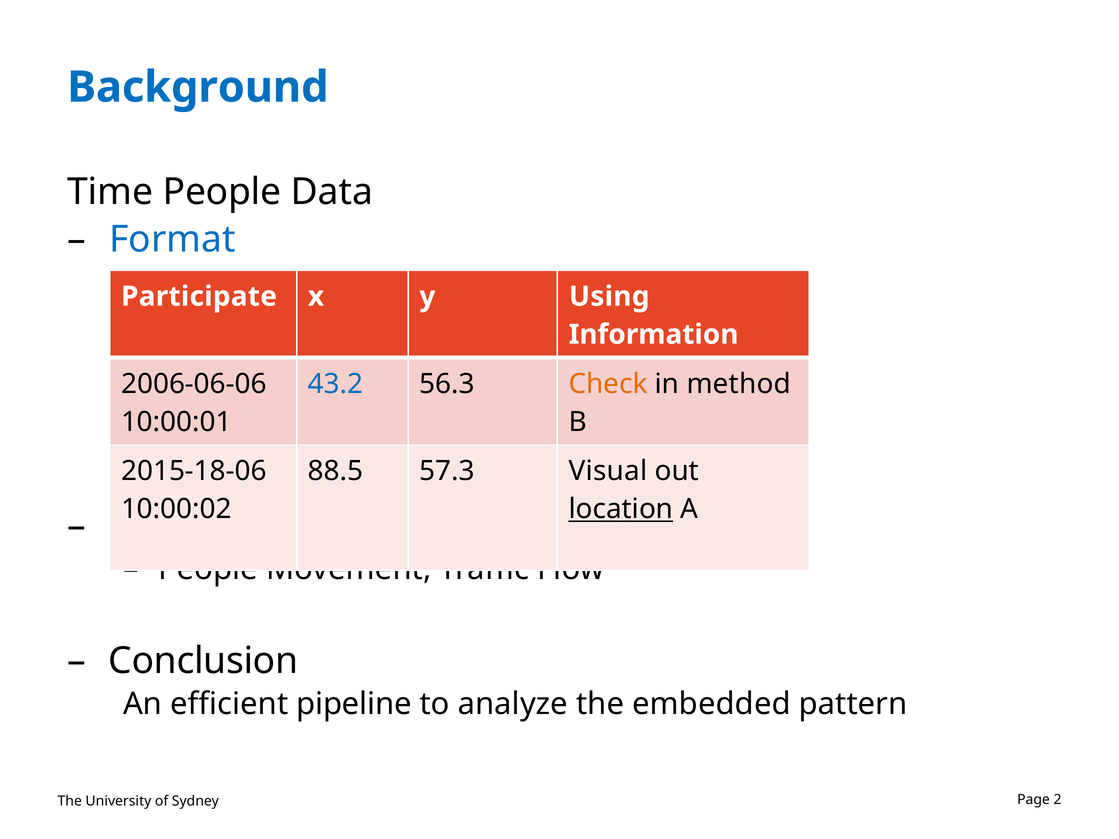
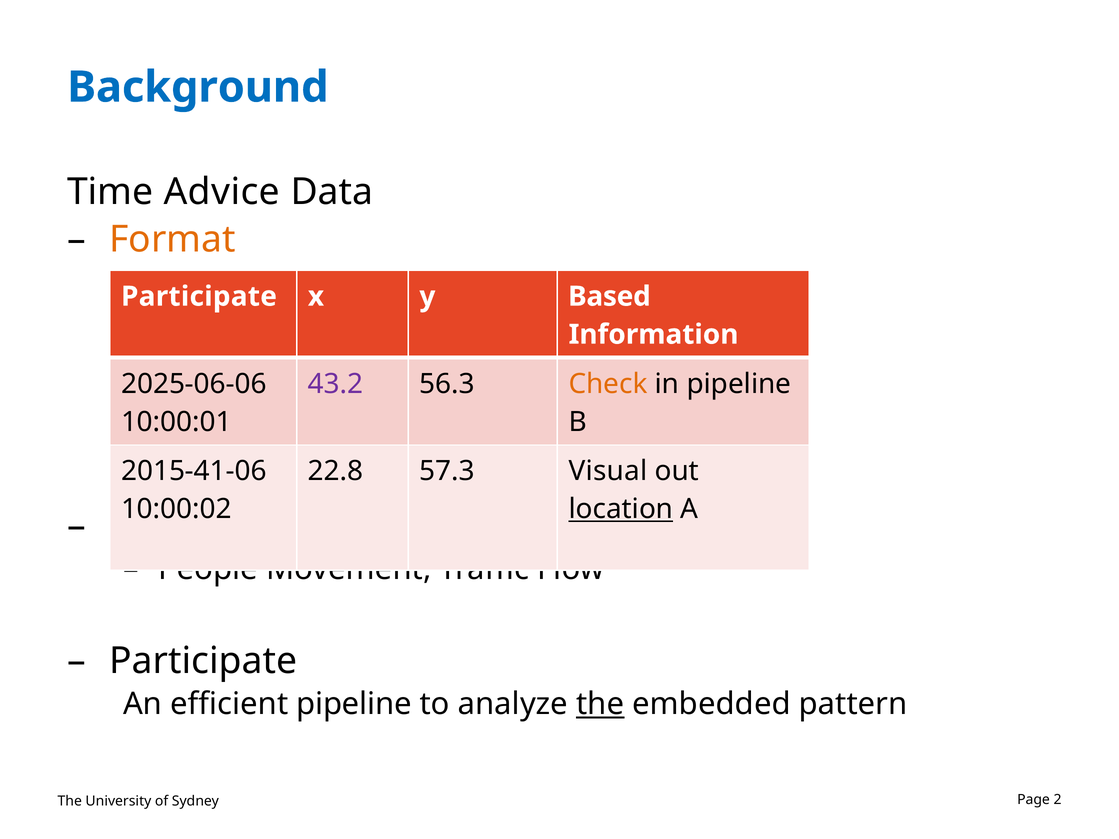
Time People: People -> Advice
Format colour: blue -> orange
Using: Using -> Based
2006-06-06: 2006-06-06 -> 2025-06-06
43.2 colour: blue -> purple
in method: method -> pipeline
2015-18-06: 2015-18-06 -> 2015-41-06
88.5: 88.5 -> 22.8
Conclusion at (203, 661): Conclusion -> Participate
the at (600, 704) underline: none -> present
